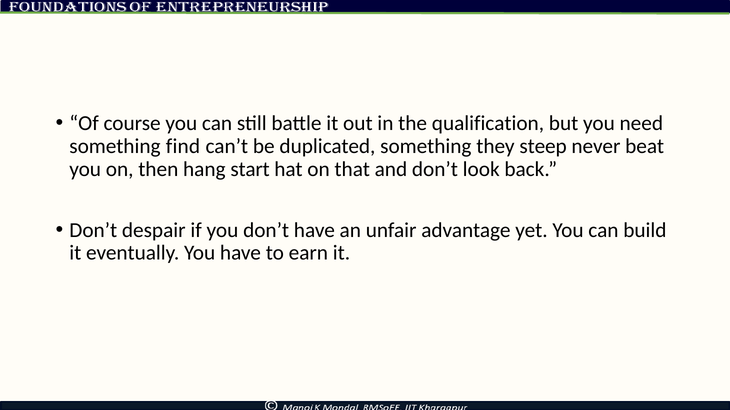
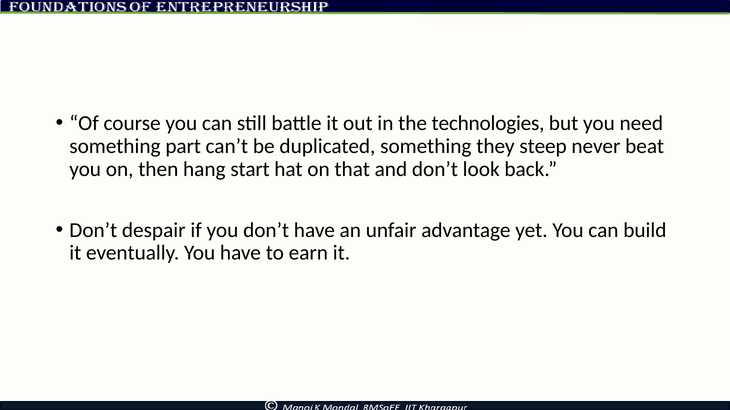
qualification: qualification -> technologies
find: find -> part
